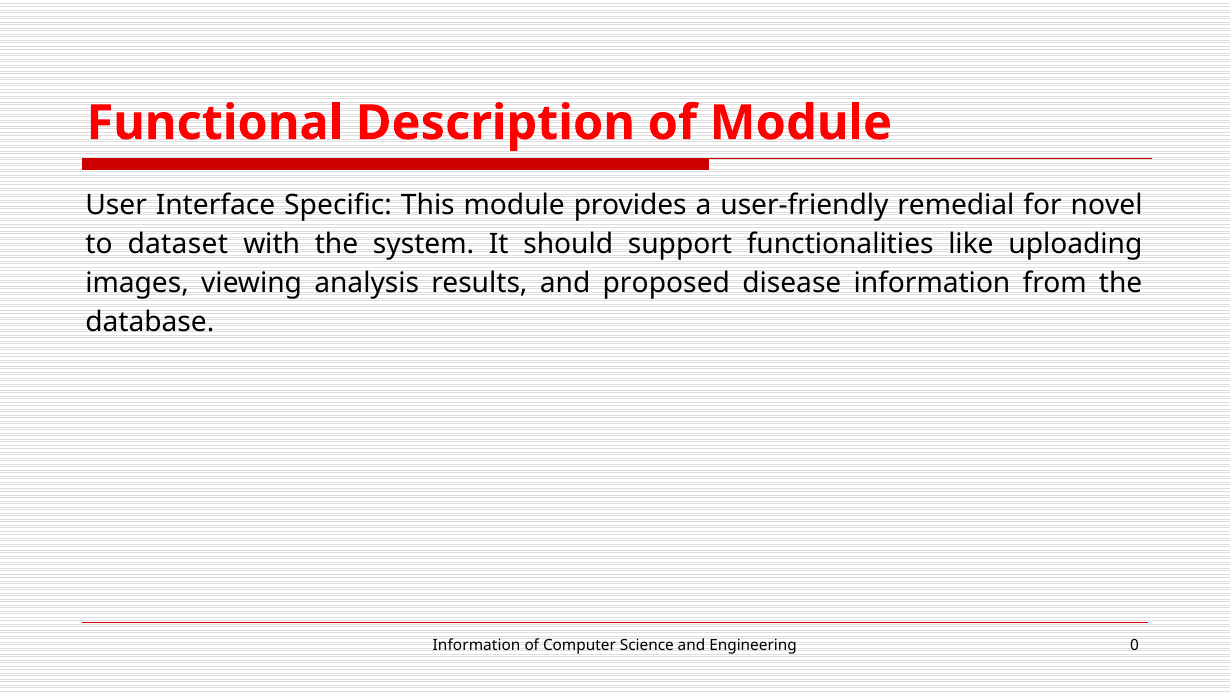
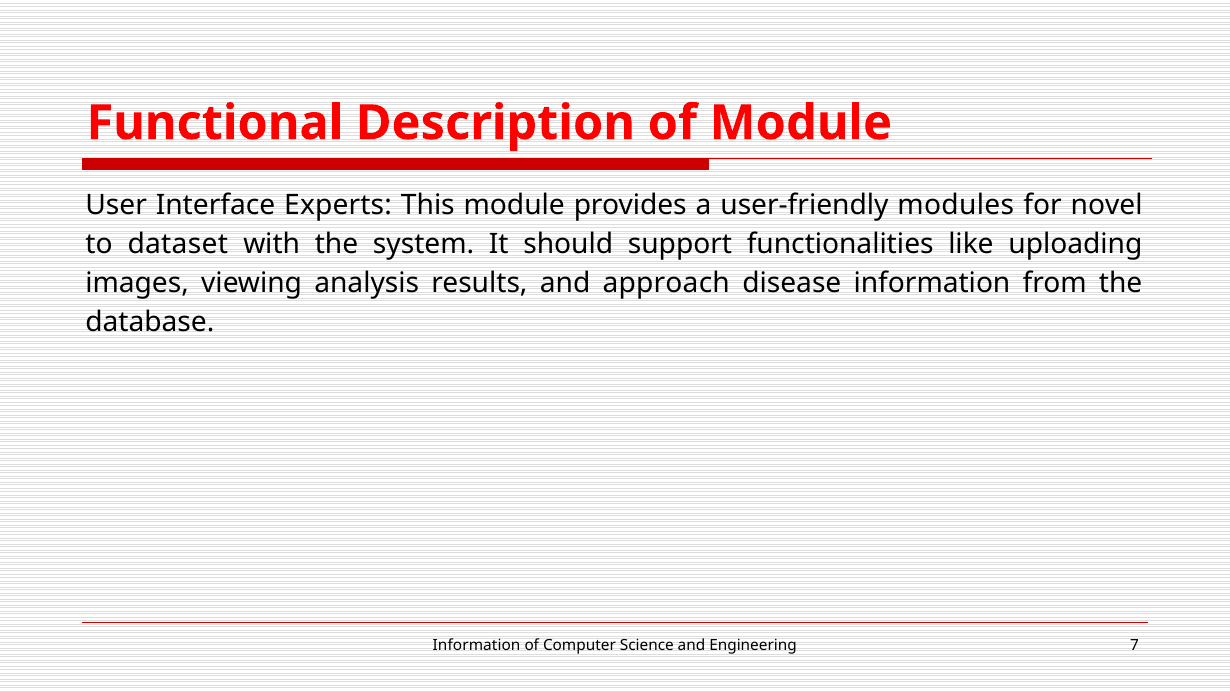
Specific: Specific -> Experts
remedial: remedial -> modules
proposed: proposed -> approach
0: 0 -> 7
